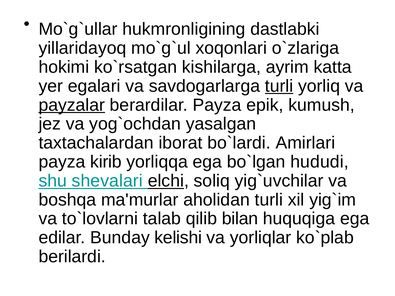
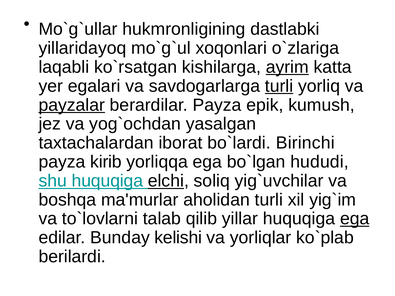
hokimi: hokimi -> laqabli
ayrim underline: none -> present
Amirlari: Amirlari -> Birinchi
shu shevalari: shevalari -> huquqiga
bilan: bilan -> yillar
ega at (355, 219) underline: none -> present
